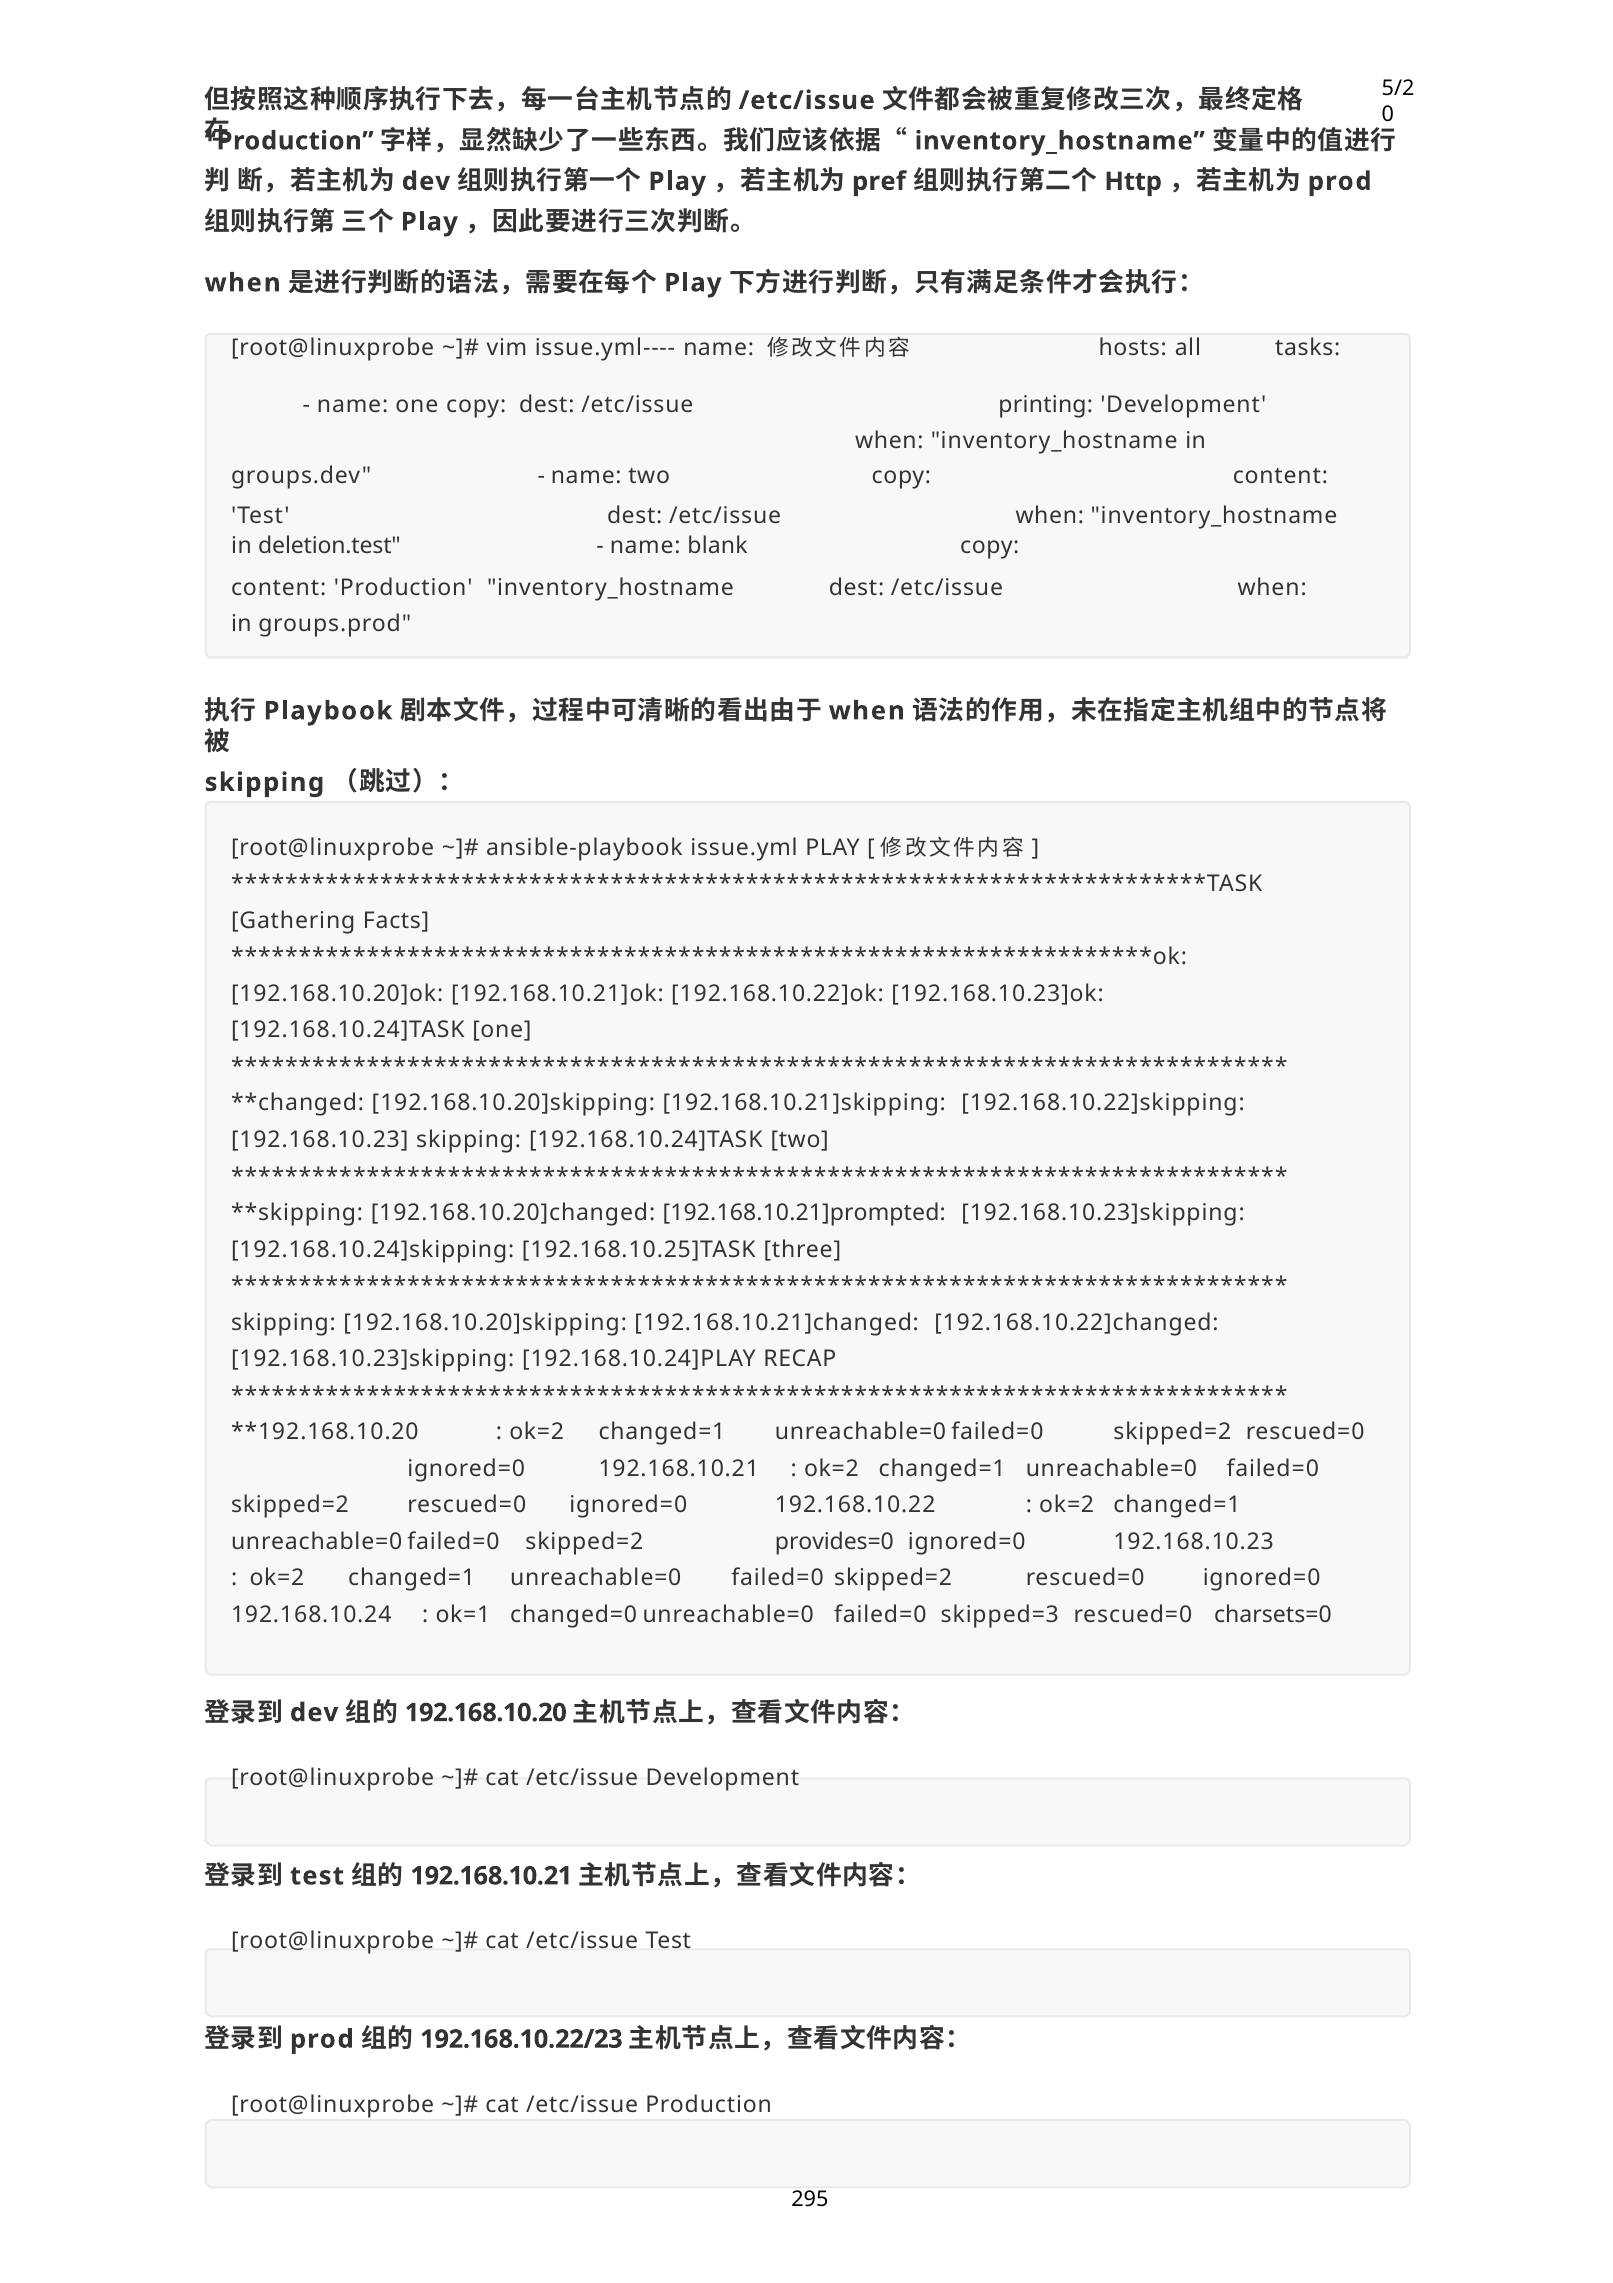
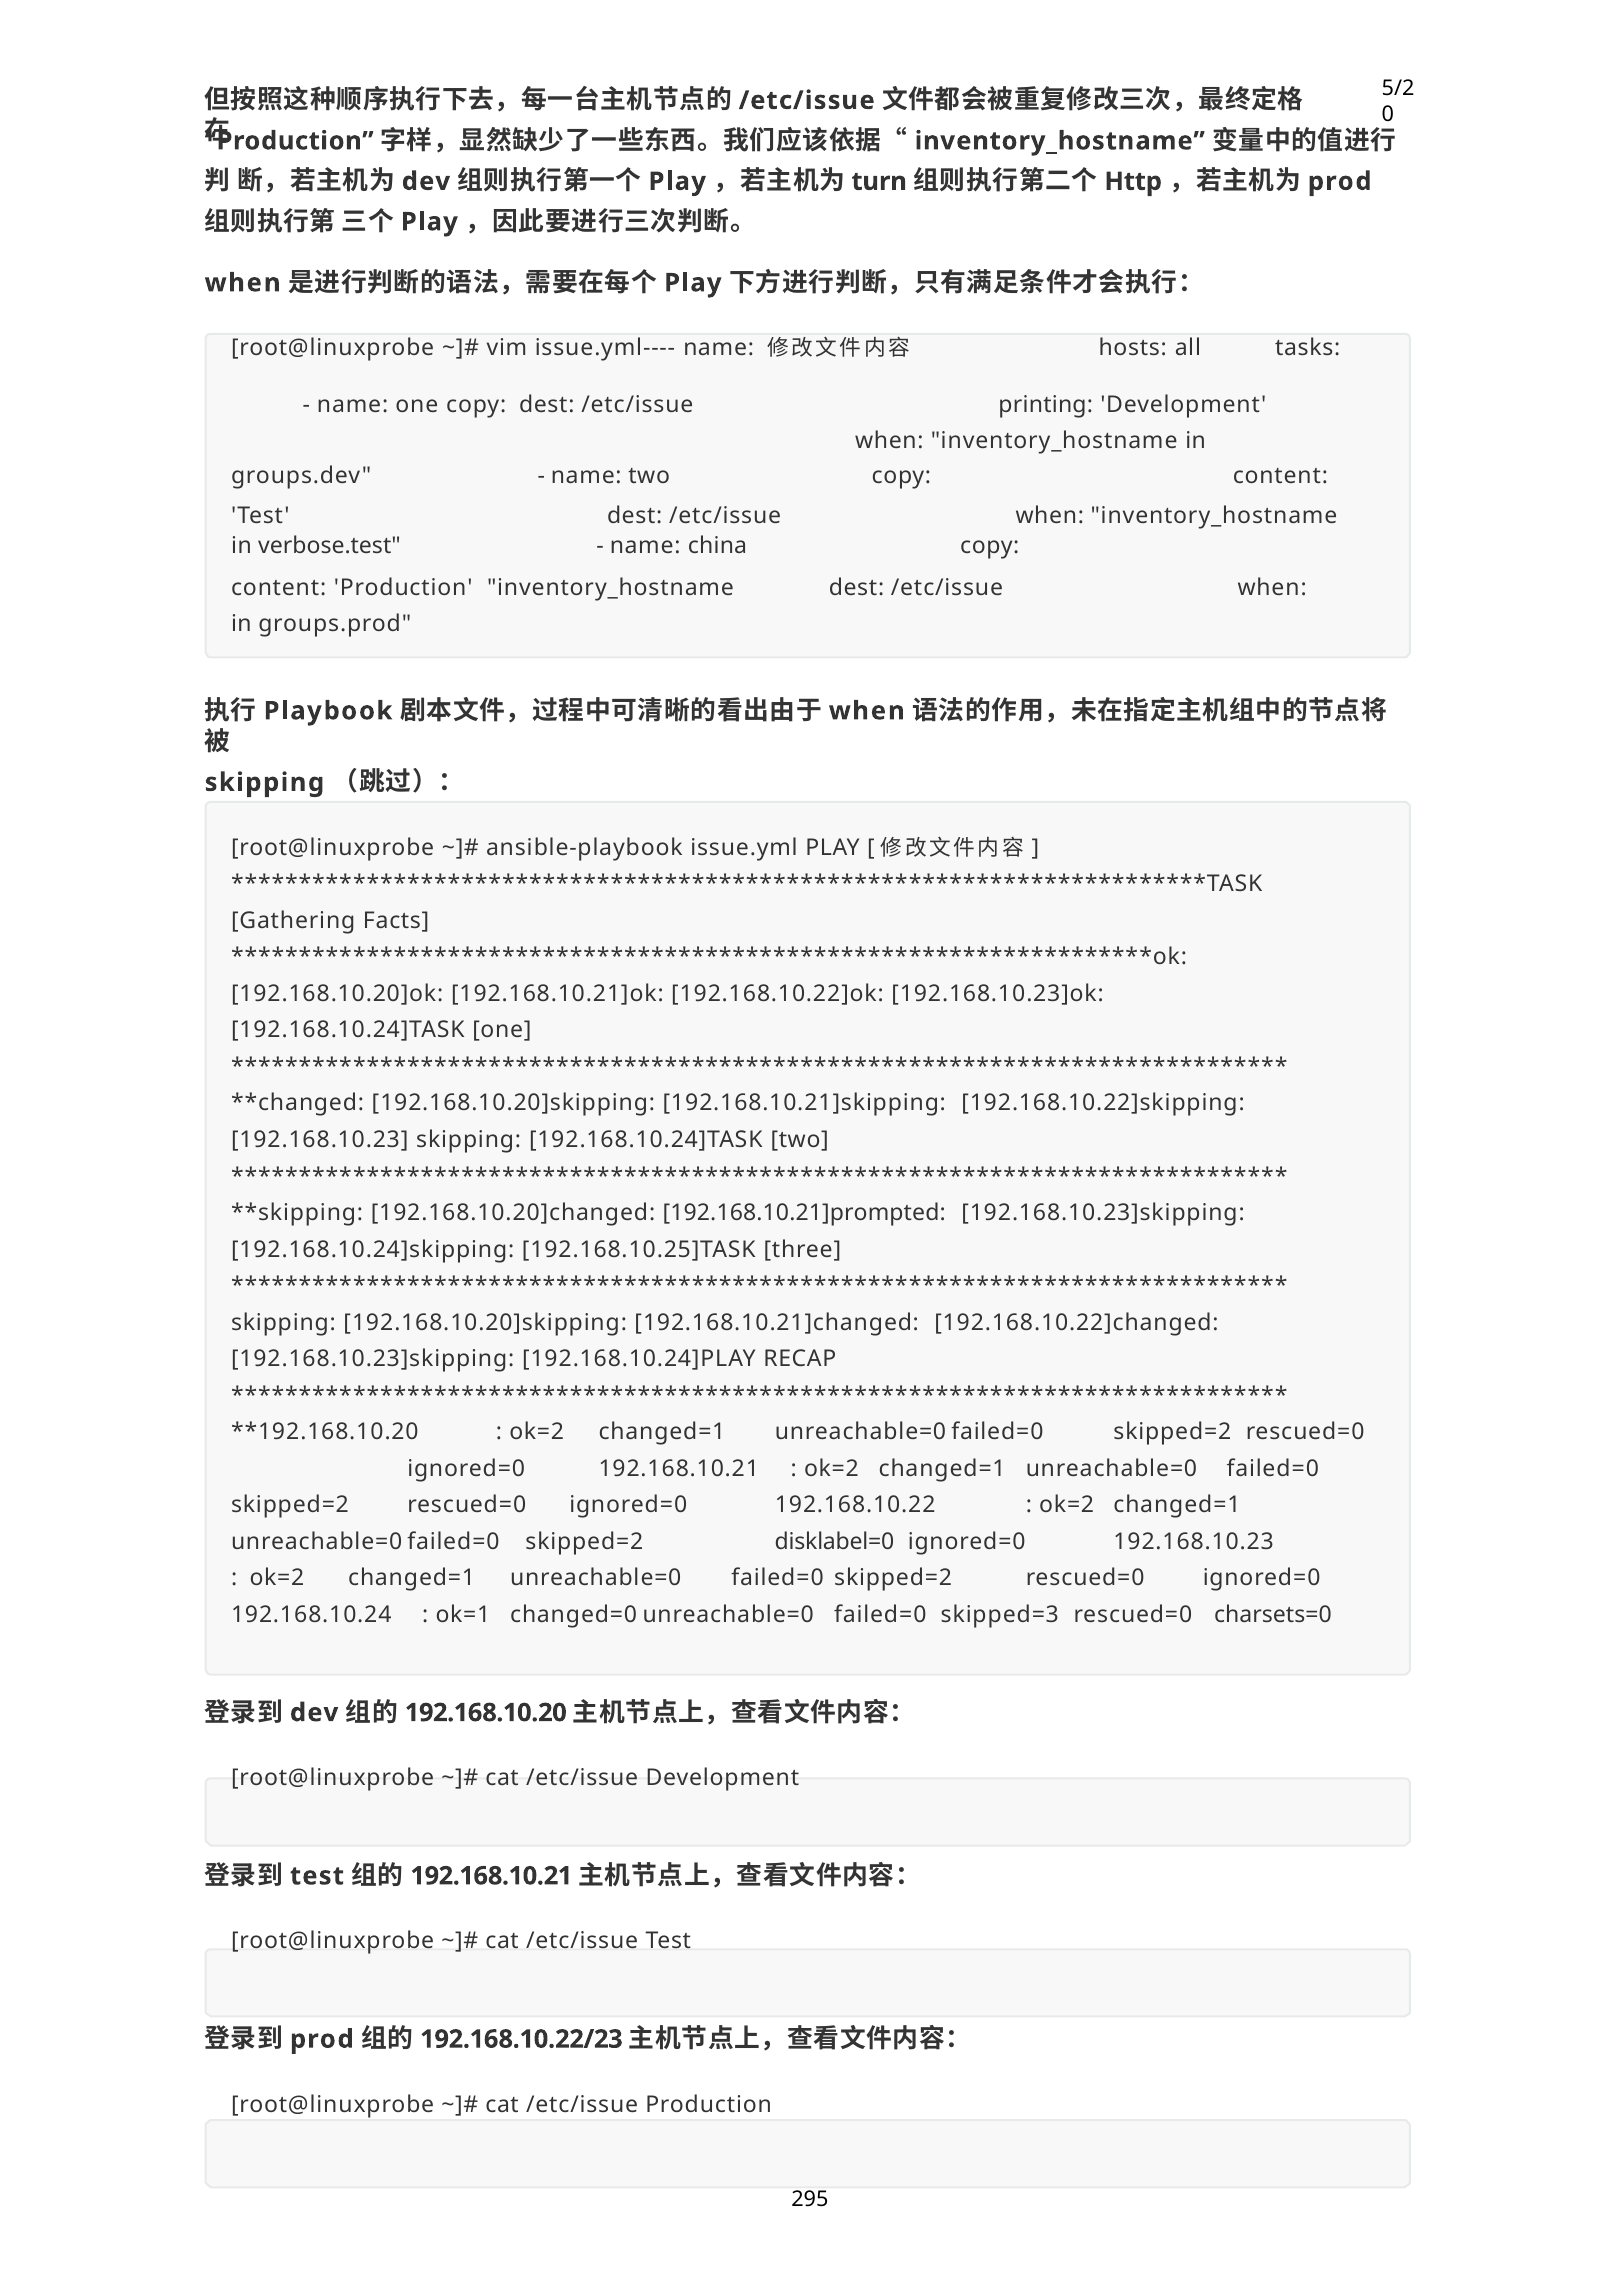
pref: pref -> turn
deletion.test: deletion.test -> verbose.test
blank: blank -> china
provides=0: provides=0 -> disklabel=0
